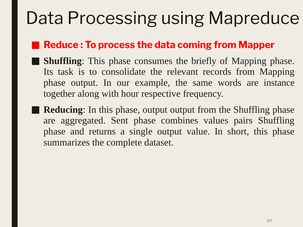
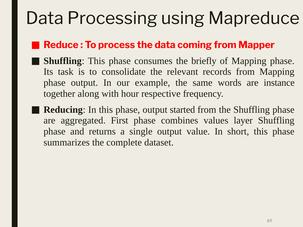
output output: output -> started
Sent: Sent -> First
pairs: pairs -> layer
